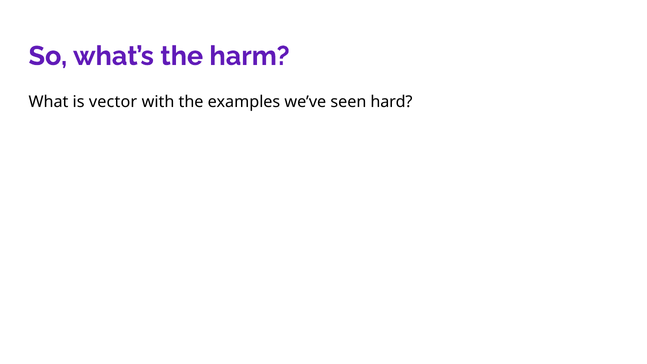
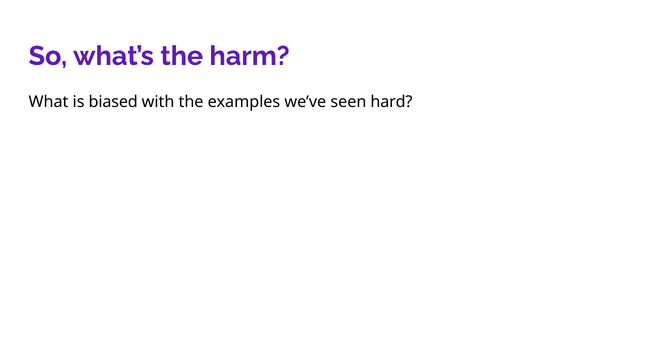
vector: vector -> biased
